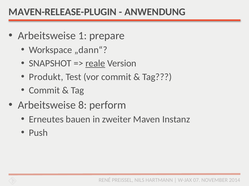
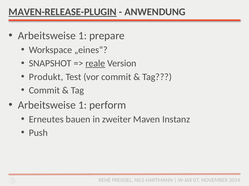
MAVEN-RELEASE-PLUGIN underline: none -> present
„dann“: „dann“ -> „eines“
8 at (83, 105): 8 -> 1
